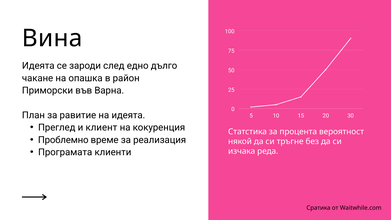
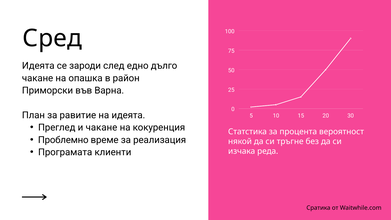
Вина: Вина -> Сред
и клиент: клиент -> чакане
